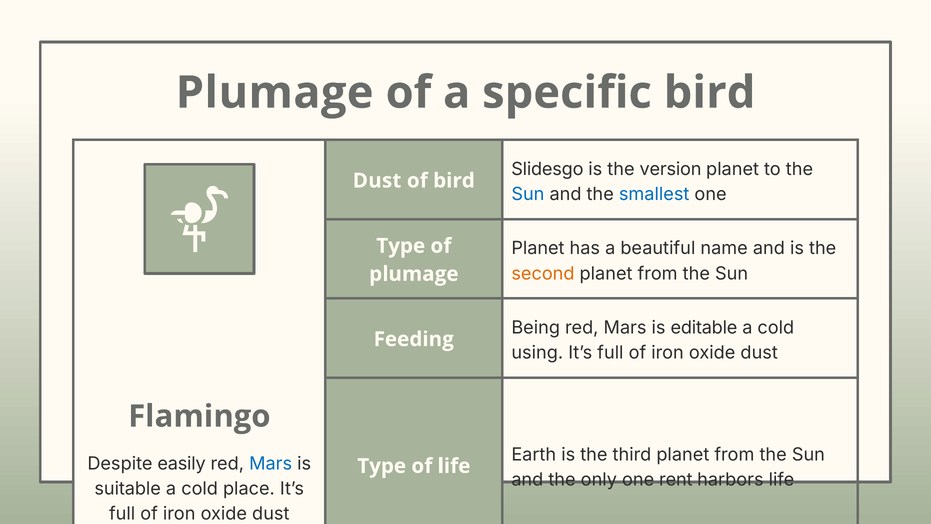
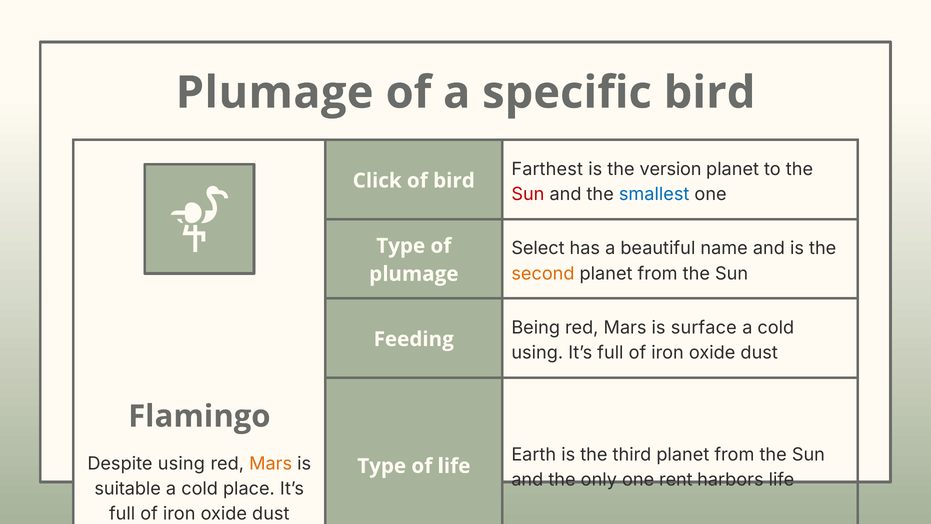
Slidesgo: Slidesgo -> Farthest
Dust at (377, 181): Dust -> Click
Sun at (528, 194) colour: blue -> red
Planet at (538, 248): Planet -> Select
editable: editable -> surface
Despite easily: easily -> using
Mars at (271, 463) colour: blue -> orange
